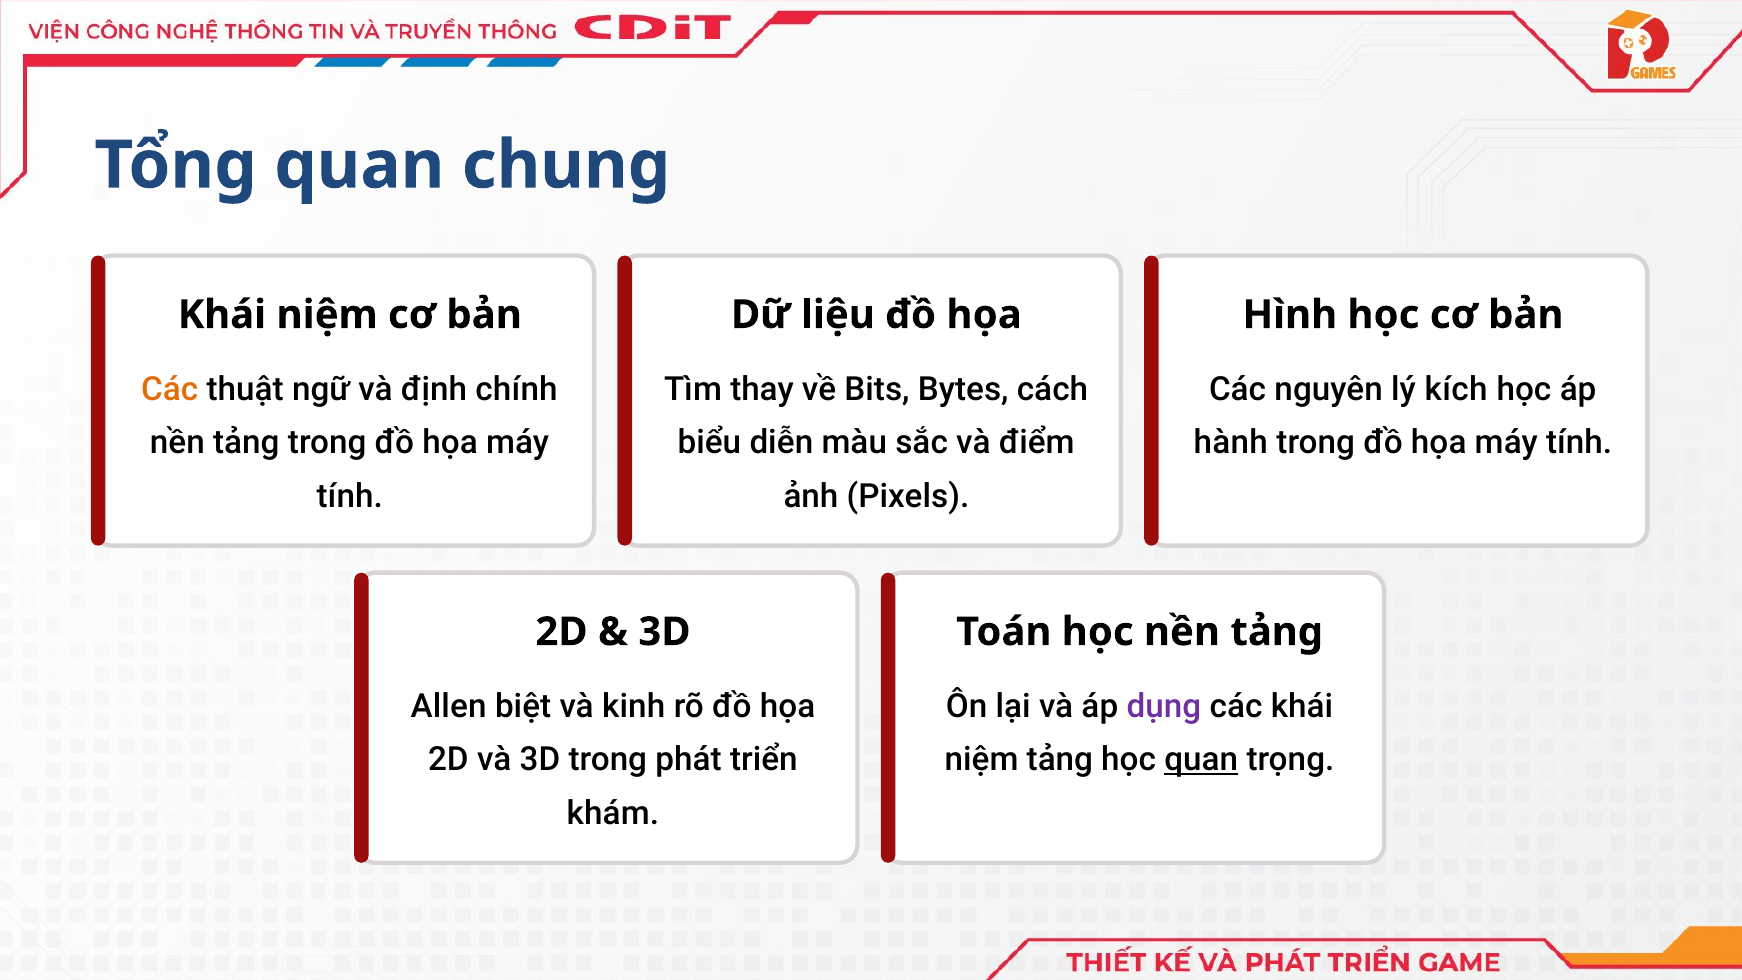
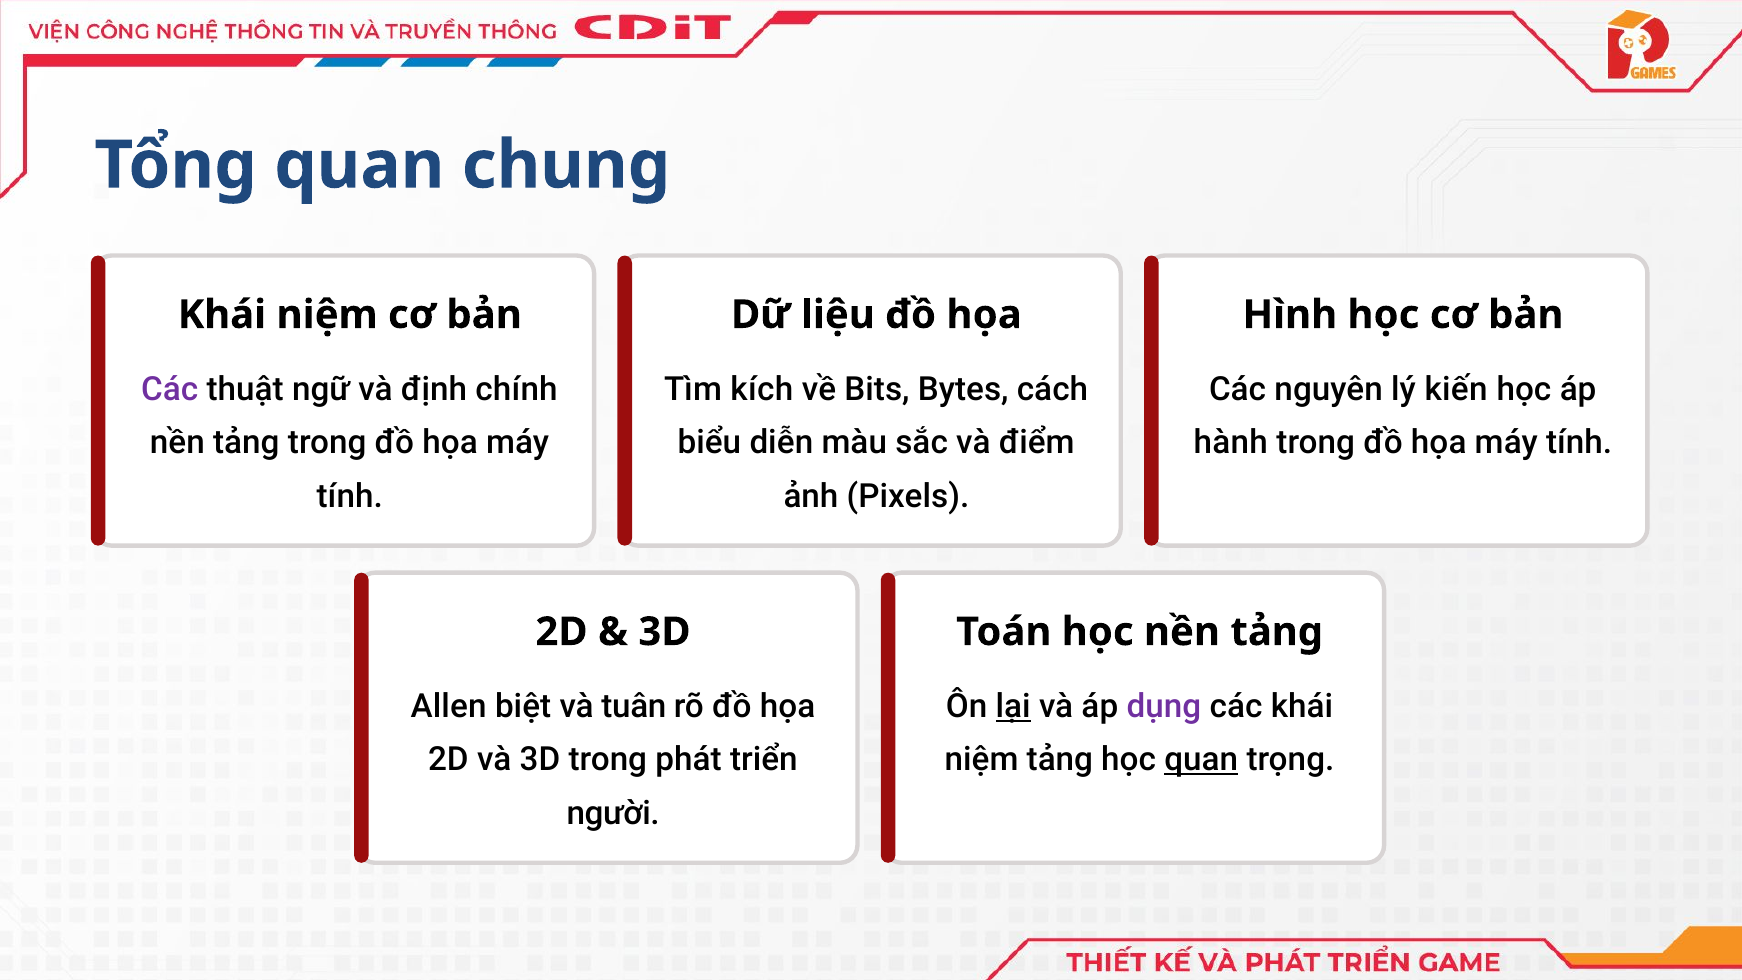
Các at (170, 389) colour: orange -> purple
thay: thay -> kích
kích: kích -> kiến
lại underline: none -> present
kinh: kinh -> tuân
khám: khám -> người
